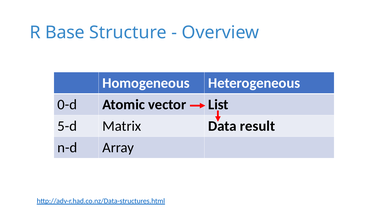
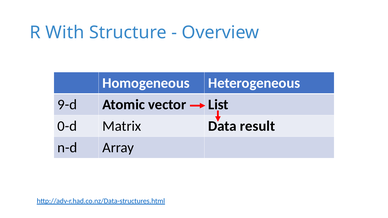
Base: Base -> With
0-d: 0-d -> 9-d
5-d: 5-d -> 0-d
